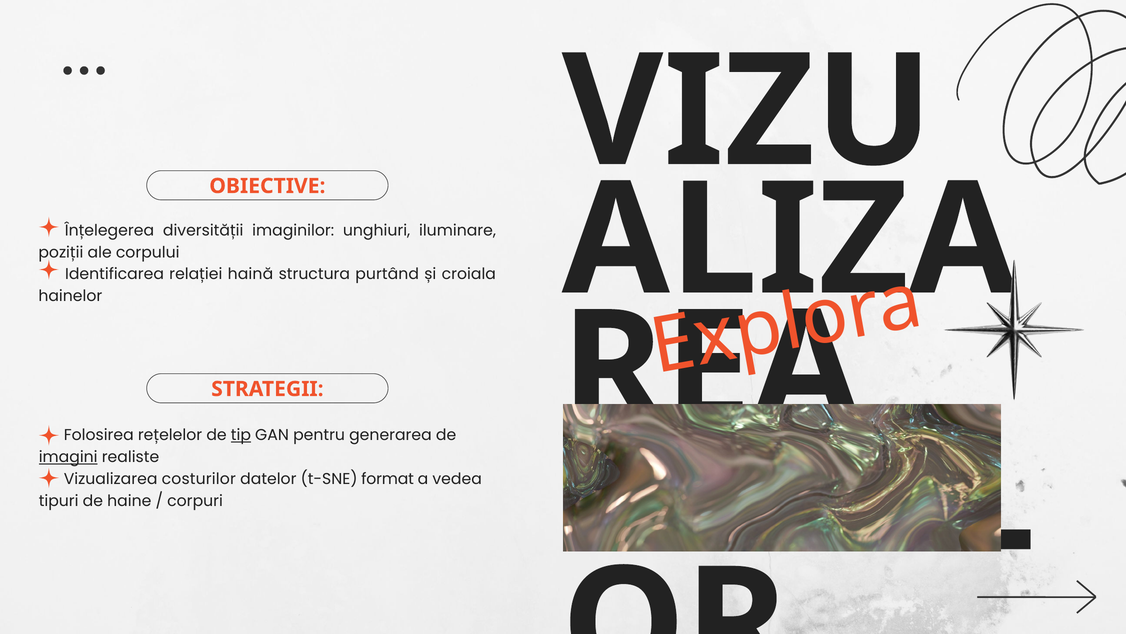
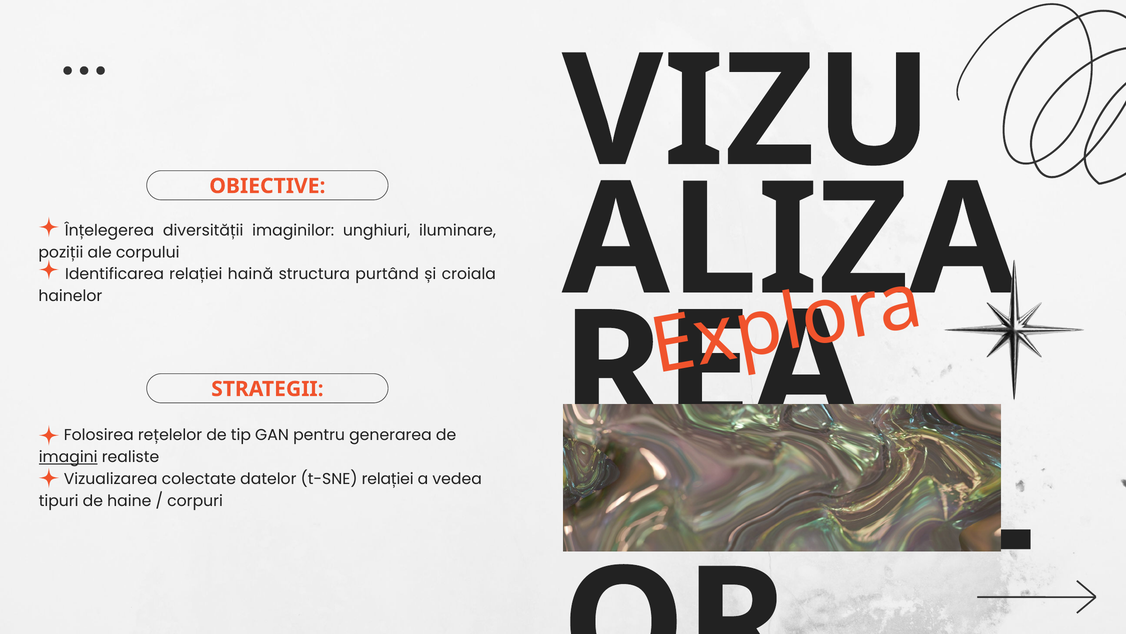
tip underline: present -> none
costurilor: costurilor -> colectate
t-SNE format: format -> relației
